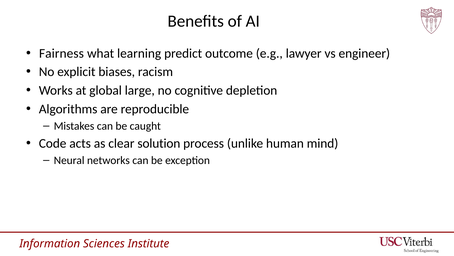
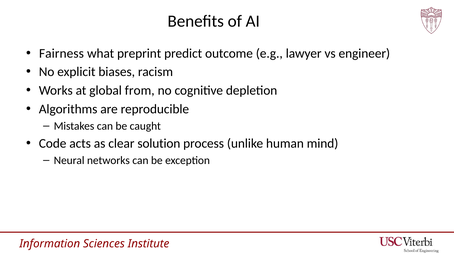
learning: learning -> preprint
large: large -> from
